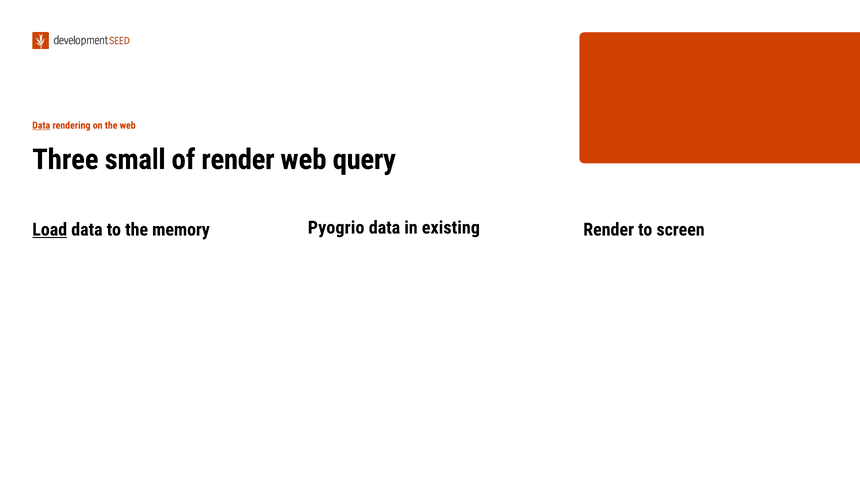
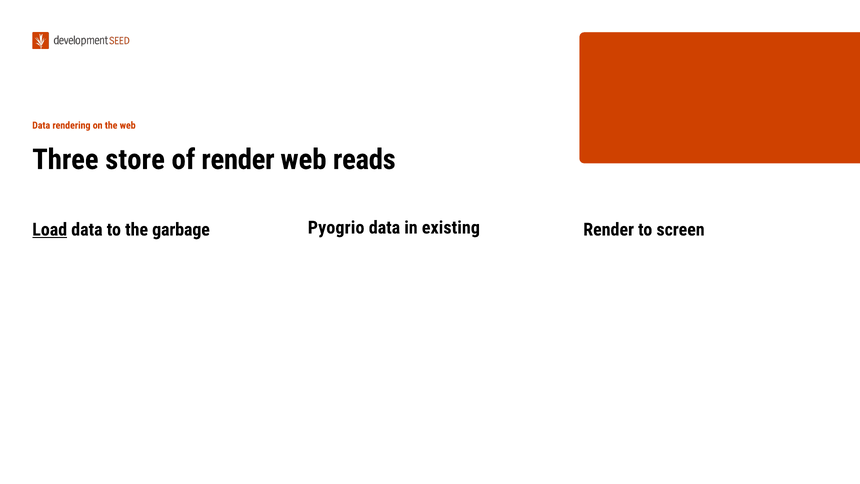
Data at (41, 125) underline: present -> none
small: small -> store
query: query -> reads
memory: memory -> garbage
